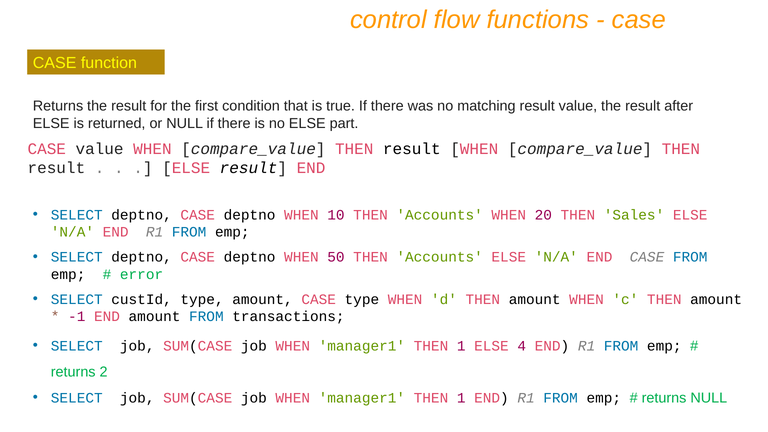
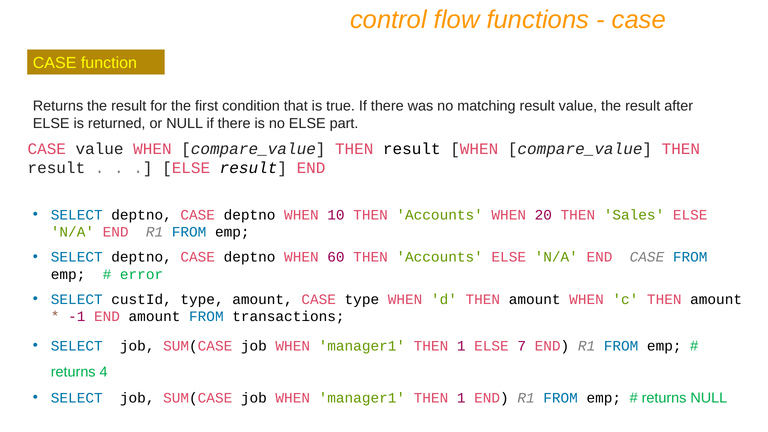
50: 50 -> 60
4: 4 -> 7
2: 2 -> 4
